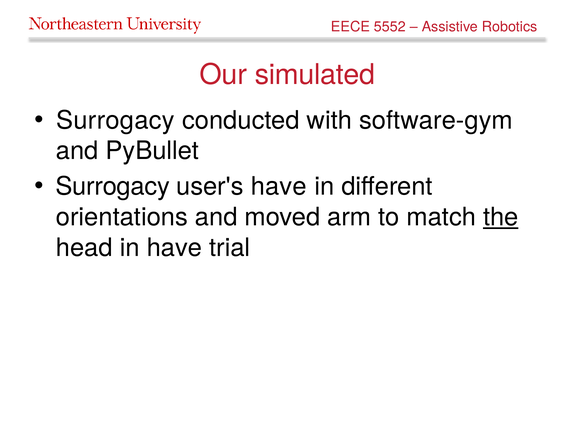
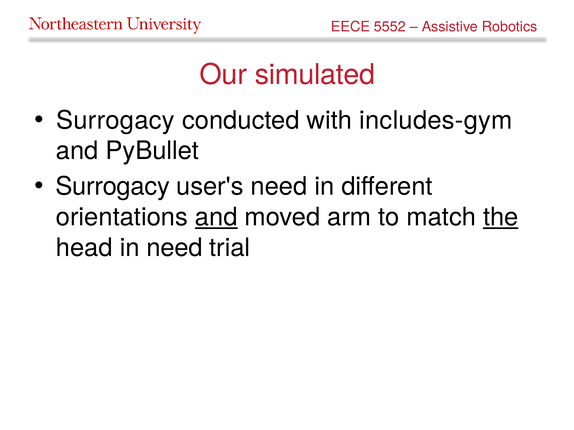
software-gym: software-gym -> includes-gym
user's have: have -> need
and at (216, 217) underline: none -> present
in have: have -> need
